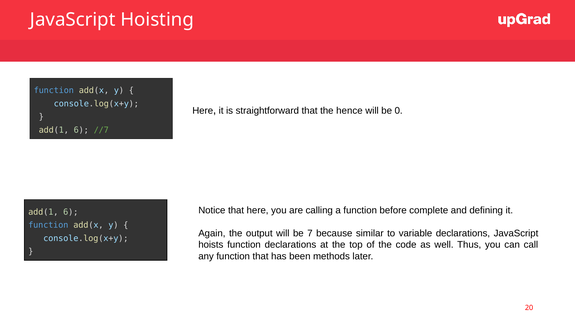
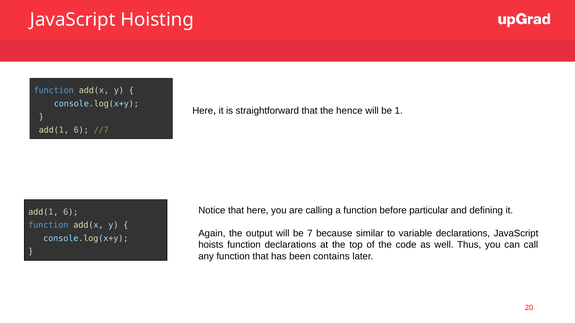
0: 0 -> 1
complete: complete -> particular
methods: methods -> contains
